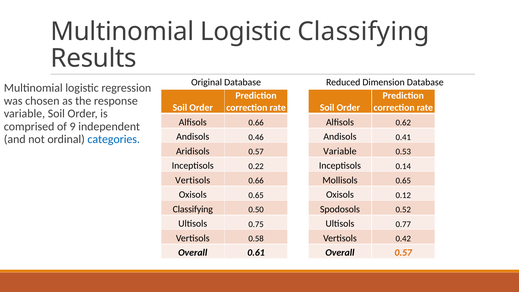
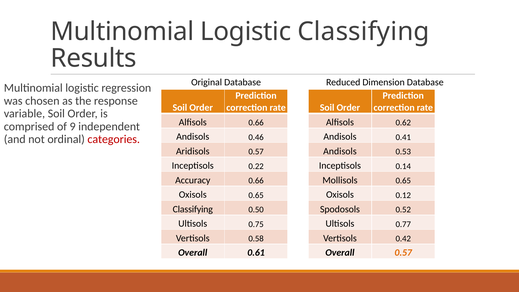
categories colour: blue -> red
Variable at (340, 151): Variable -> Andisols
Vertisols at (193, 180): Vertisols -> Accuracy
